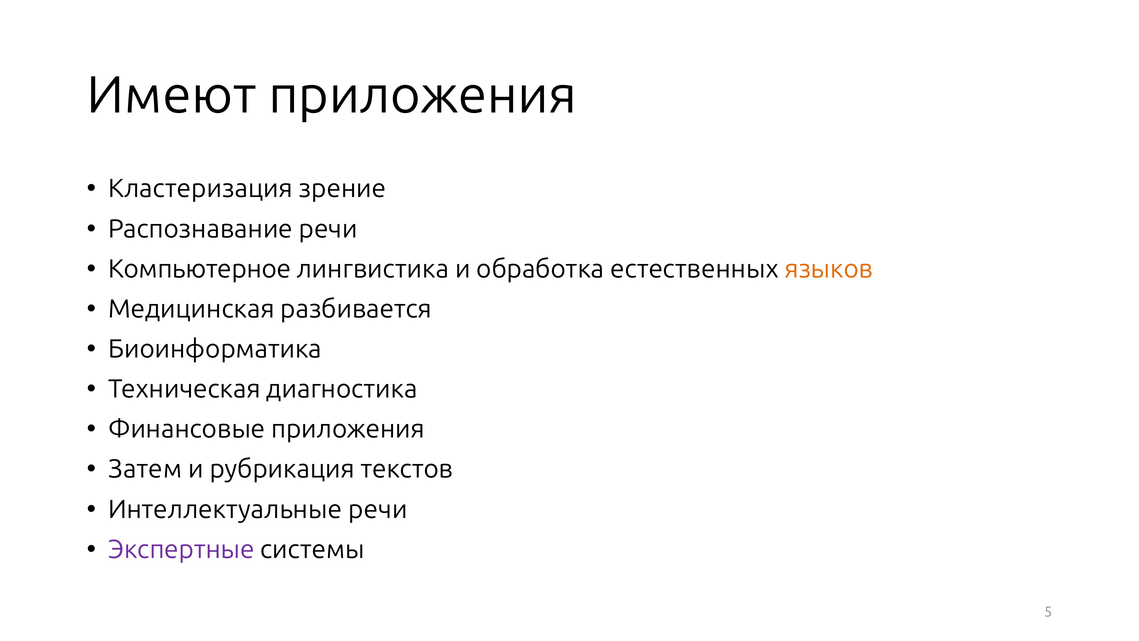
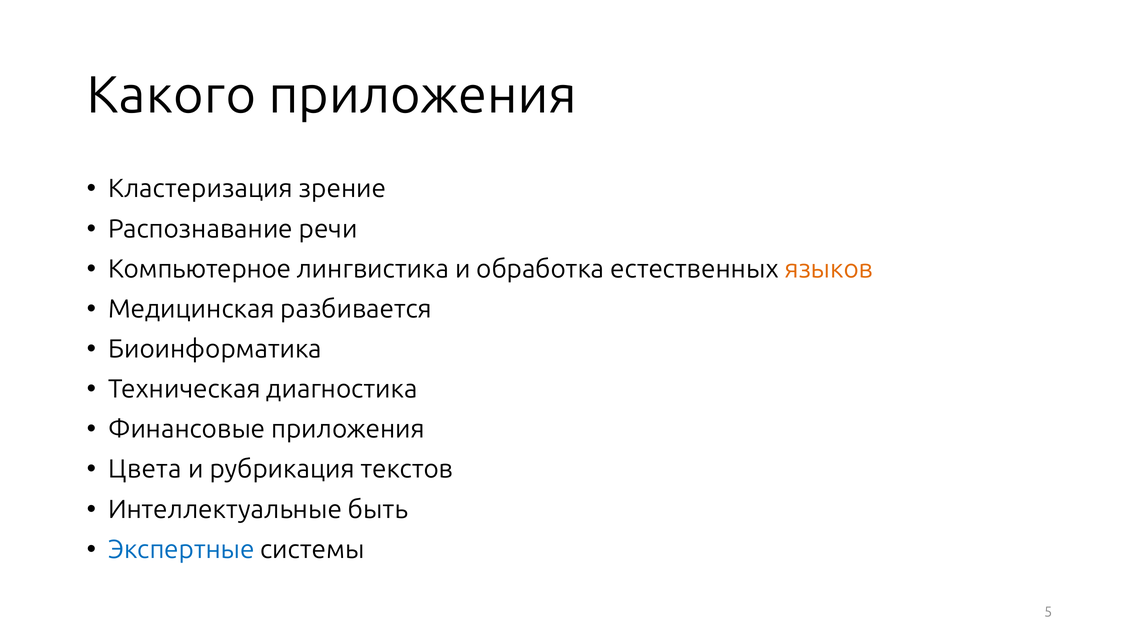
Имеют: Имеют -> Какого
Затем: Затем -> Цвета
Интеллектуальные речи: речи -> быть
Экспертные colour: purple -> blue
